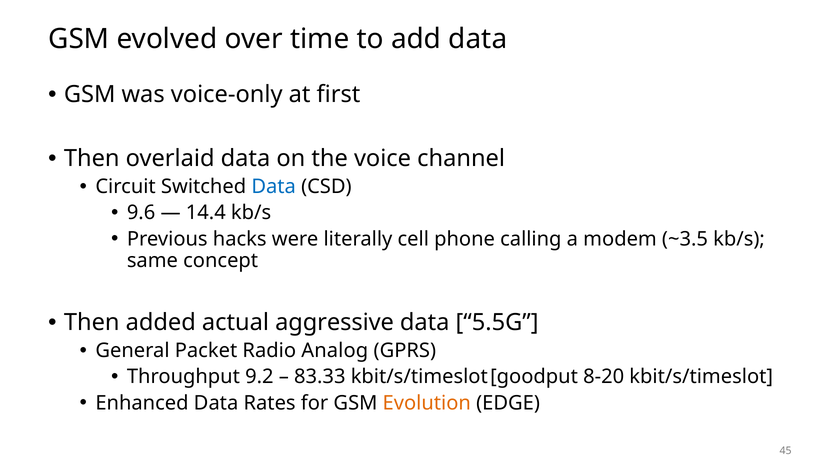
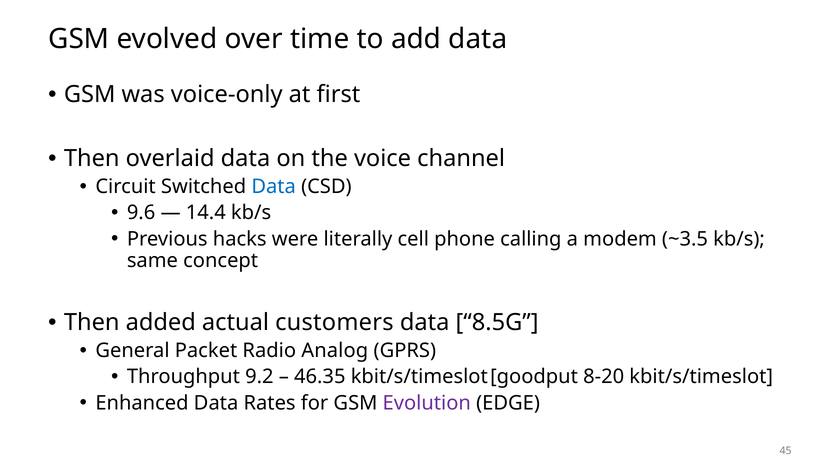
aggressive: aggressive -> customers
5.5G: 5.5G -> 8.5G
83.33: 83.33 -> 46.35
Evolution colour: orange -> purple
